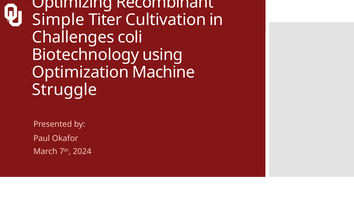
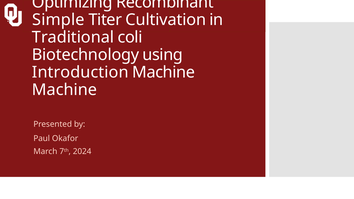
Challenges: Challenges -> Traditional
Optimization: Optimization -> Introduction
Struggle at (65, 90): Struggle -> Machine
